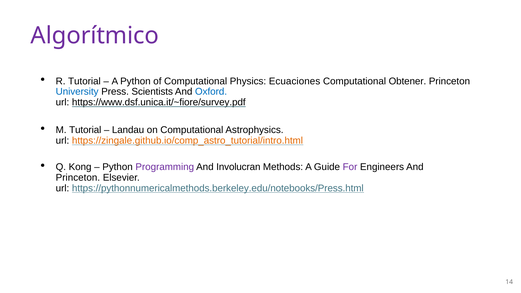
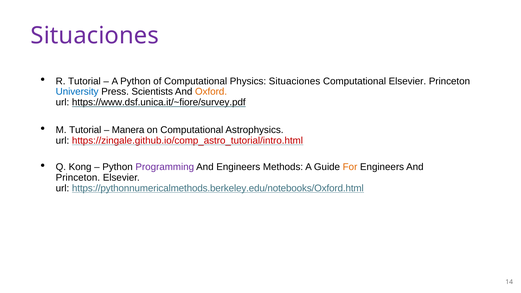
Algorítmico at (95, 36): Algorítmico -> Situaciones
Physics Ecuaciones: Ecuaciones -> Situaciones
Computational Obtener: Obtener -> Elsevier
Oxford colour: blue -> orange
Landau: Landau -> Manera
https://zingale.github.io/comp_astro_tutorial/intro.html colour: orange -> red
And Involucran: Involucran -> Engineers
For colour: purple -> orange
https://pythonnumericalmethods.berkeley.edu/notebooks/Press.html: https://pythonnumericalmethods.berkeley.edu/notebooks/Press.html -> https://pythonnumericalmethods.berkeley.edu/notebooks/Oxford.html
